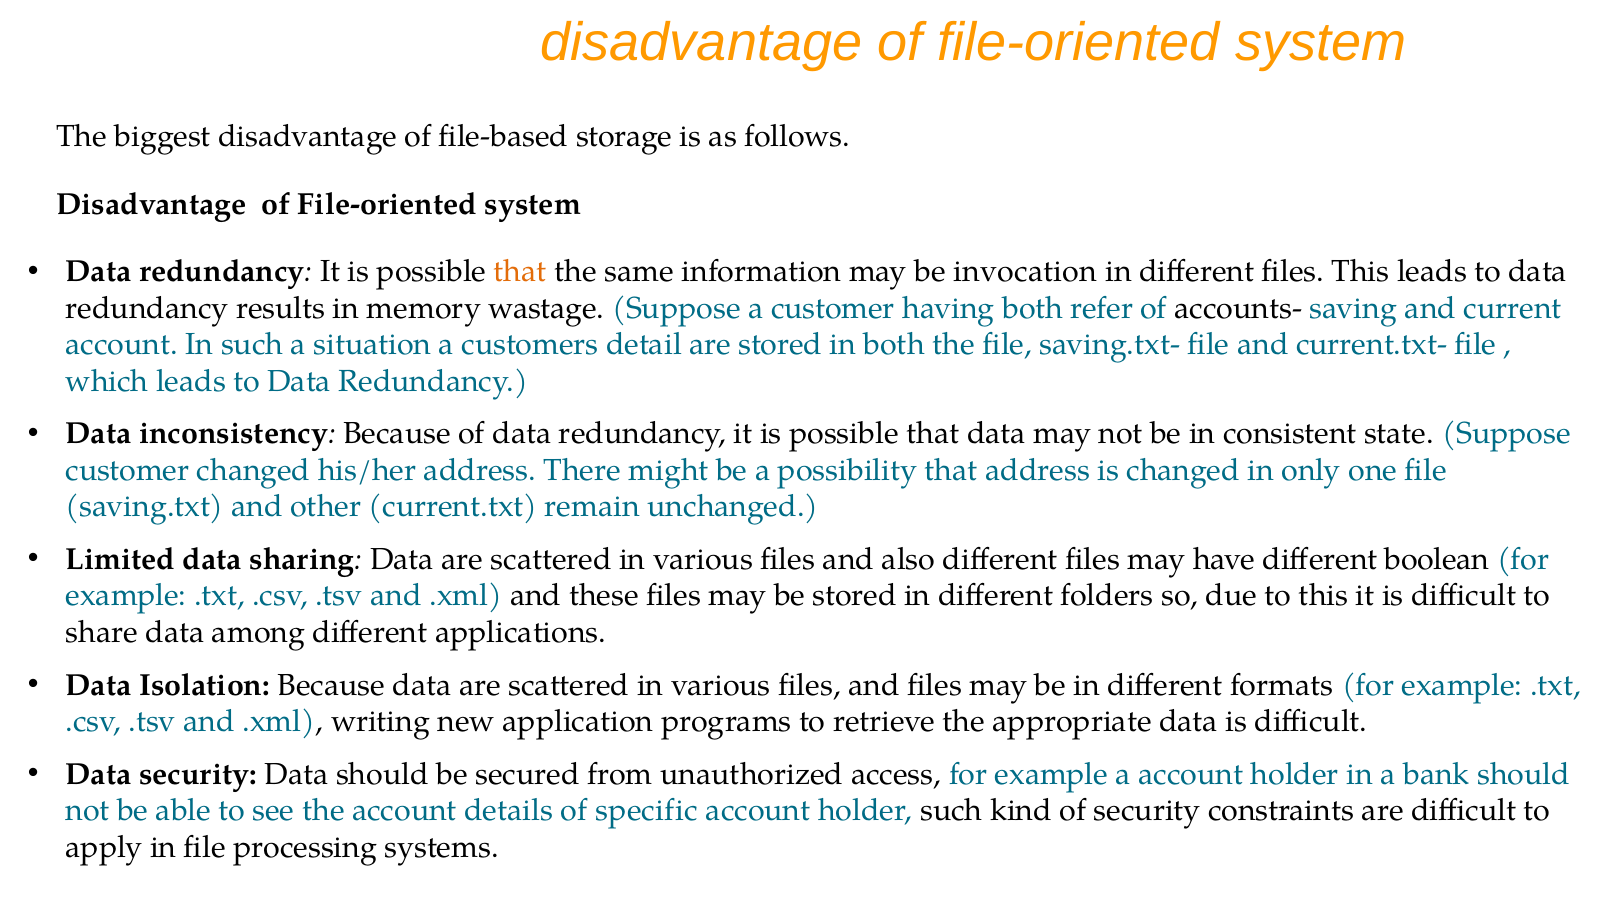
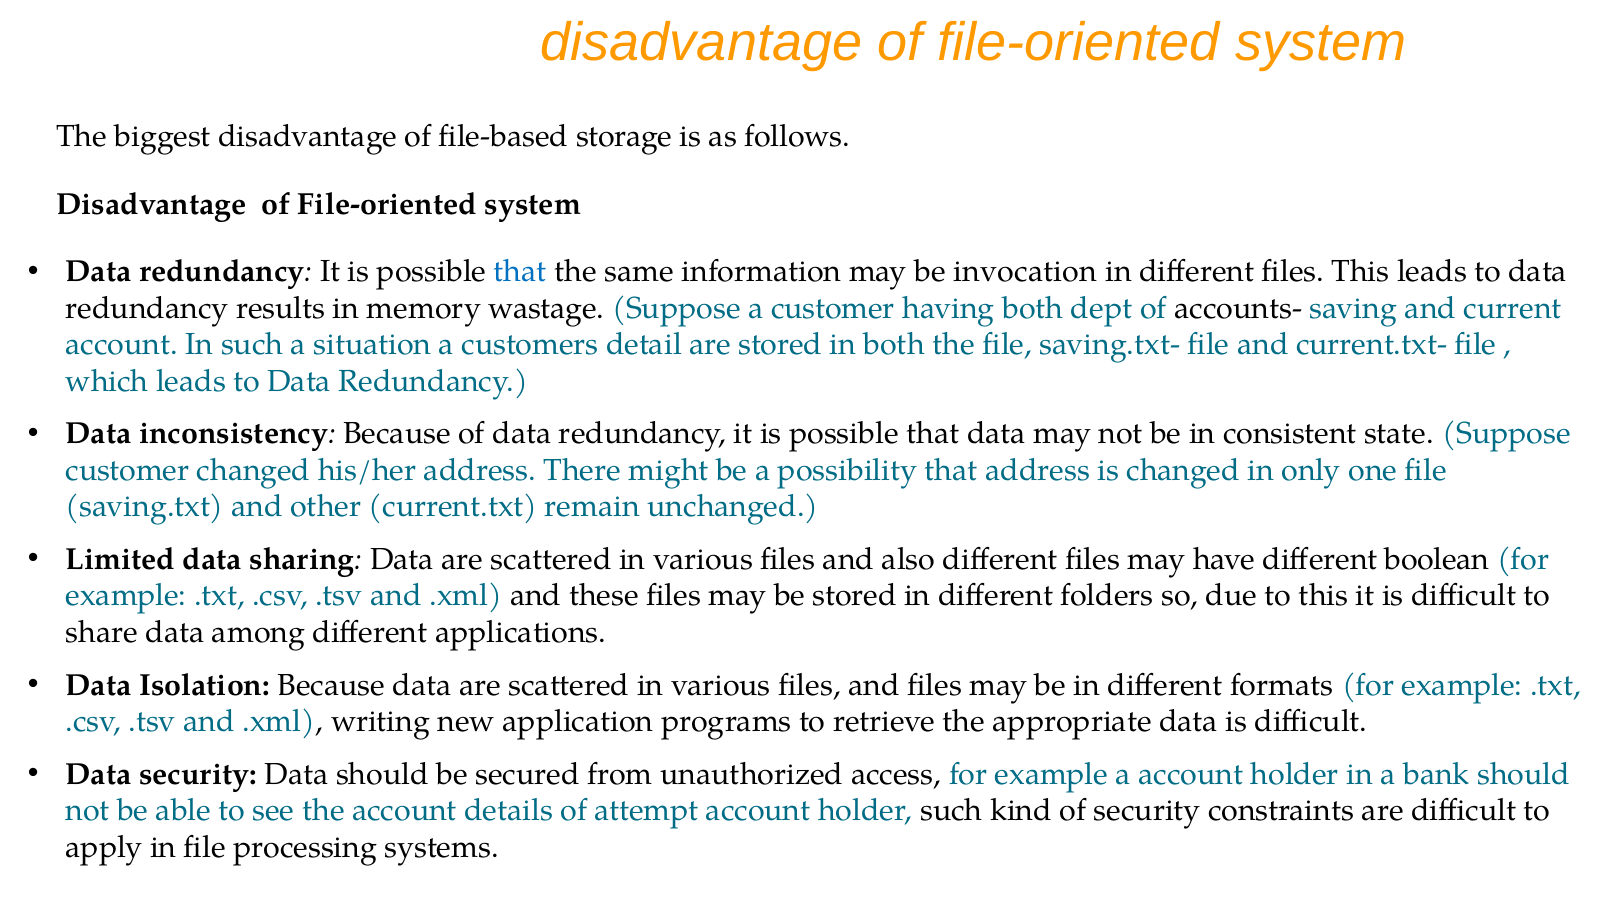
that at (520, 272) colour: orange -> blue
refer: refer -> dept
specific: specific -> attempt
